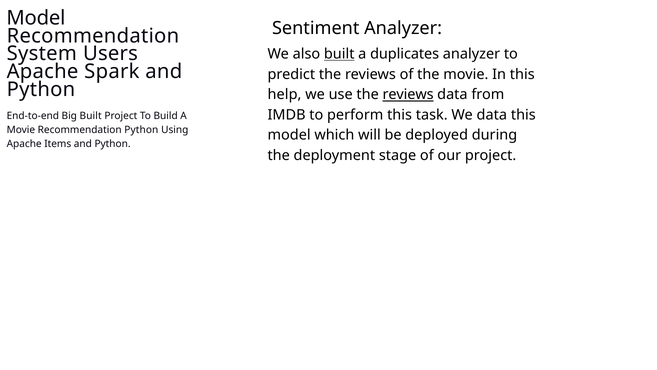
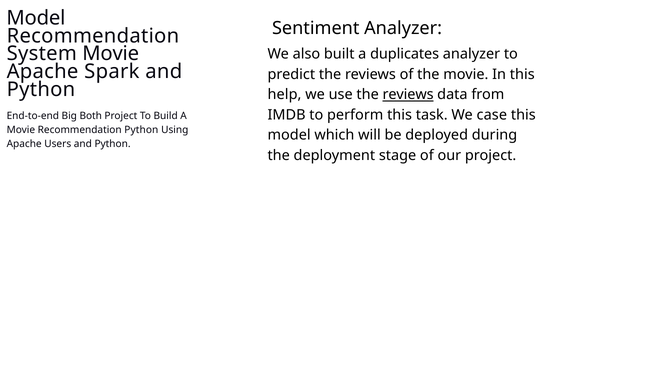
System Users: Users -> Movie
built at (339, 54) underline: present -> none
We data: data -> case
Big Built: Built -> Both
Items: Items -> Users
